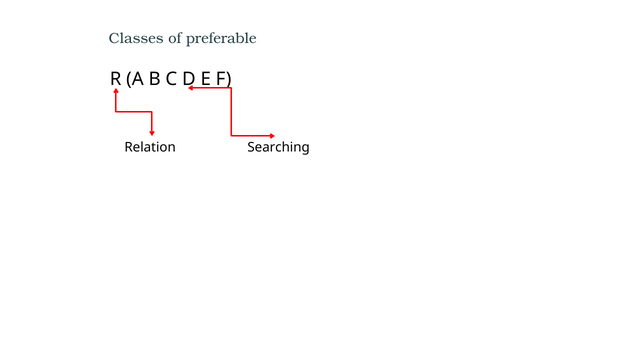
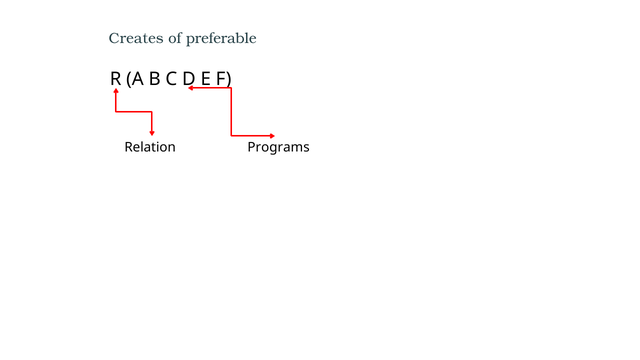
Classes: Classes -> Creates
Searching: Searching -> Programs
